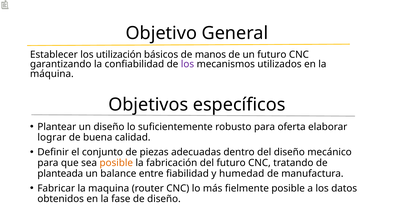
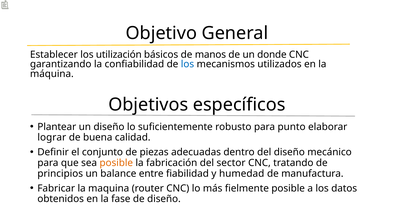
un futuro: futuro -> donde
los at (187, 64) colour: purple -> blue
oferta: oferta -> punto
del futuro: futuro -> sector
planteada: planteada -> principios
